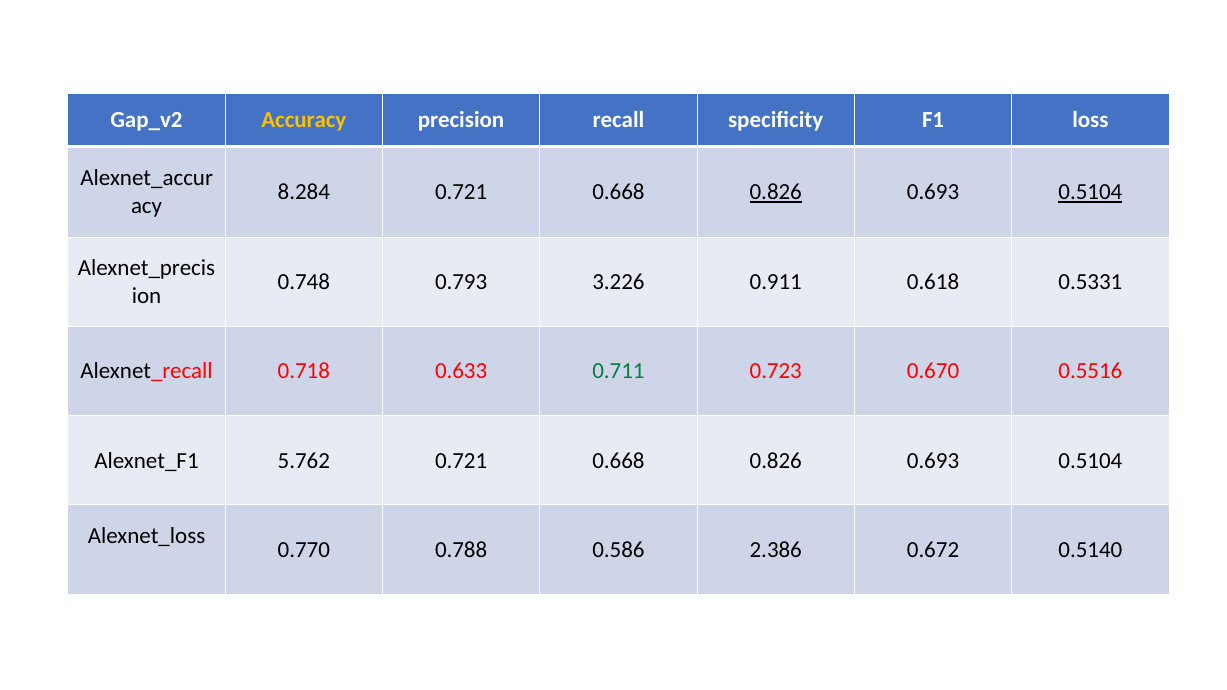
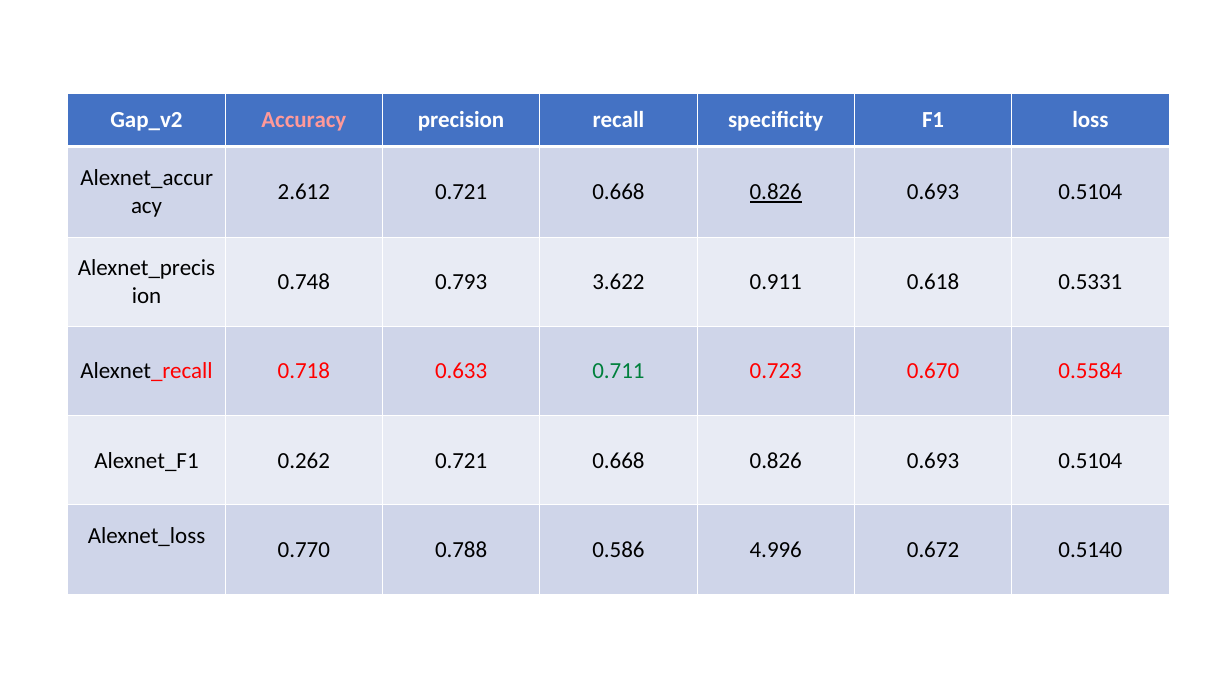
Accuracy colour: yellow -> pink
8.284: 8.284 -> 2.612
0.5104 at (1090, 192) underline: present -> none
3.226: 3.226 -> 3.622
0.5516: 0.5516 -> 0.5584
5.762: 5.762 -> 0.262
2.386: 2.386 -> 4.996
